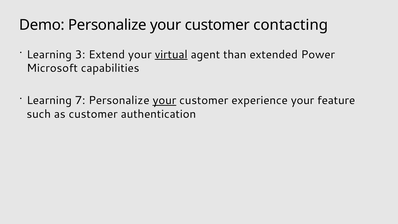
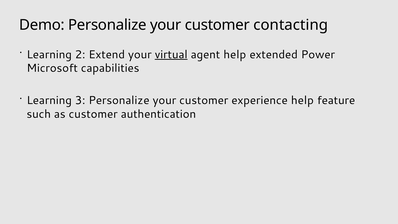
3: 3 -> 2
agent than: than -> help
7: 7 -> 3
your at (164, 100) underline: present -> none
experience your: your -> help
